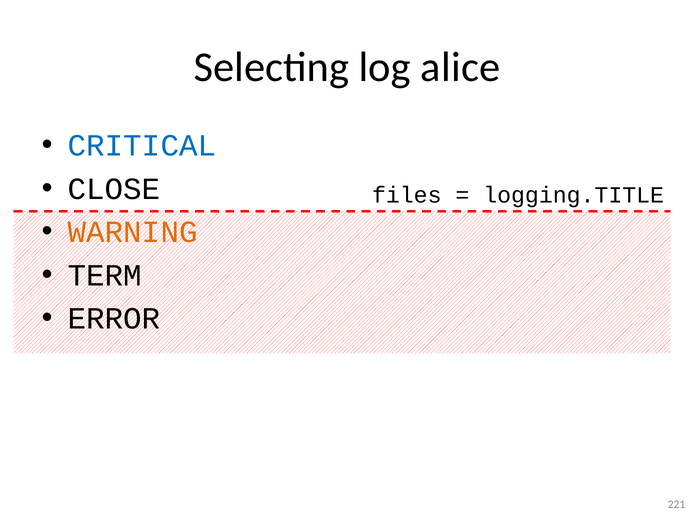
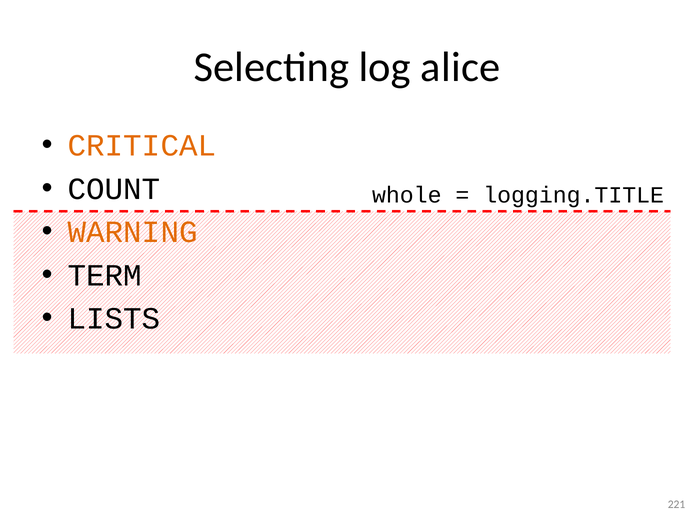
CRITICAL colour: blue -> orange
CLOSE: CLOSE -> COUNT
files: files -> whole
ERROR: ERROR -> LISTS
